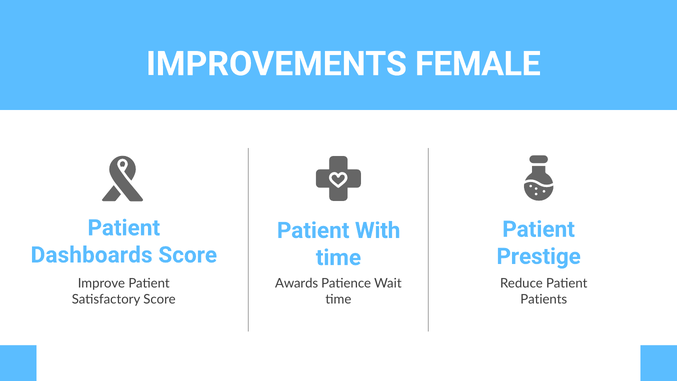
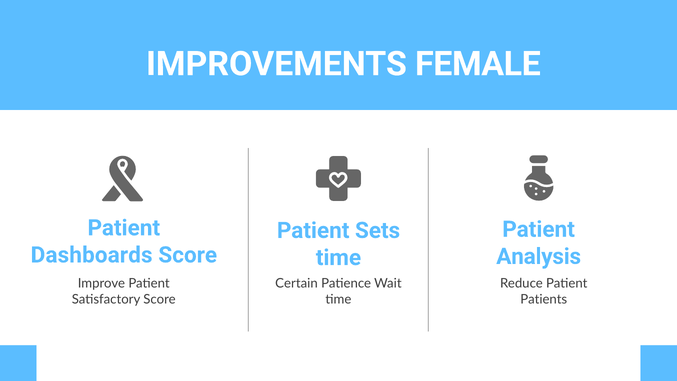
With: With -> Sets
Prestige: Prestige -> Analysis
Awards: Awards -> Certain
